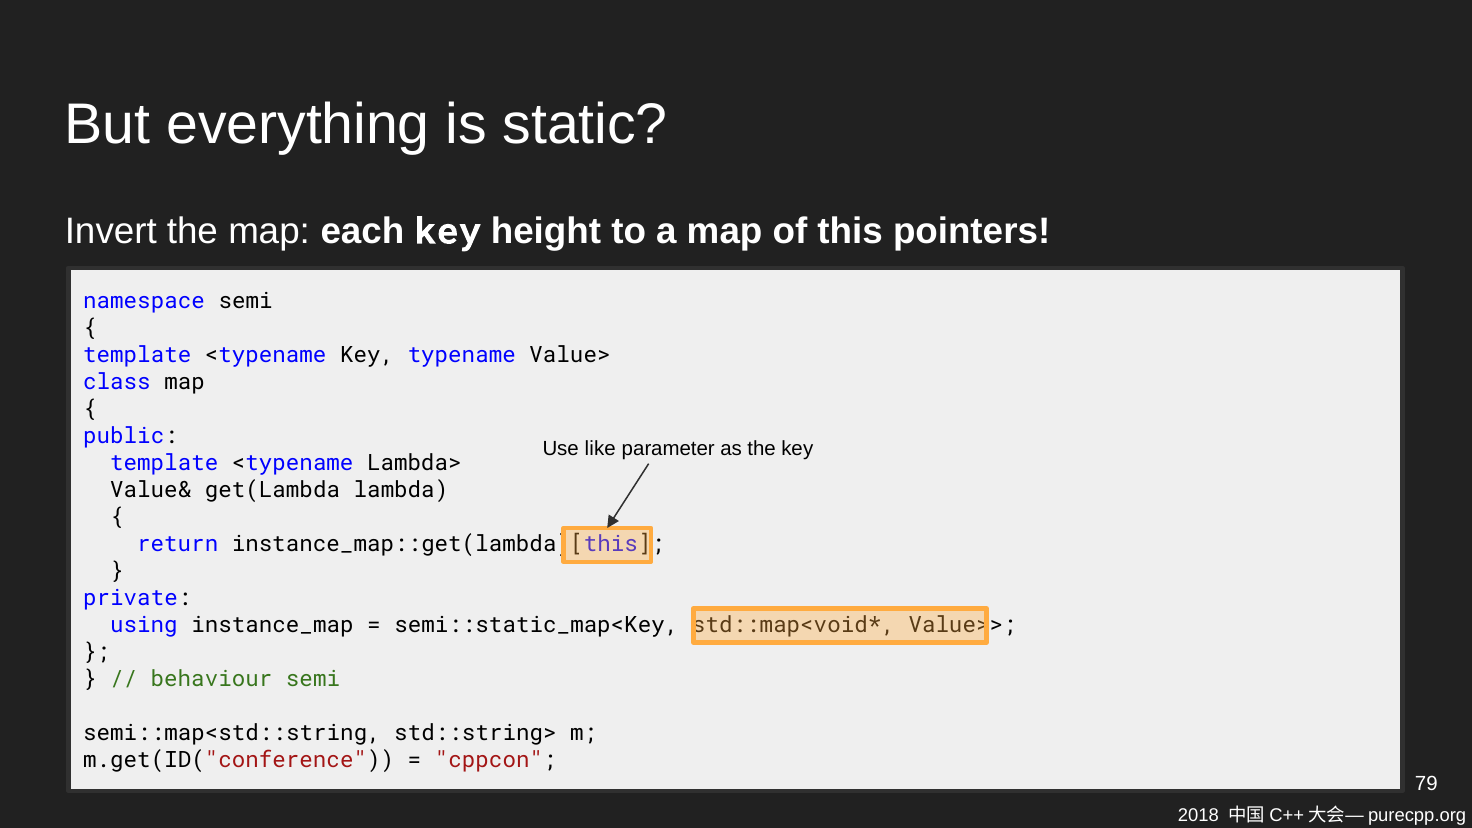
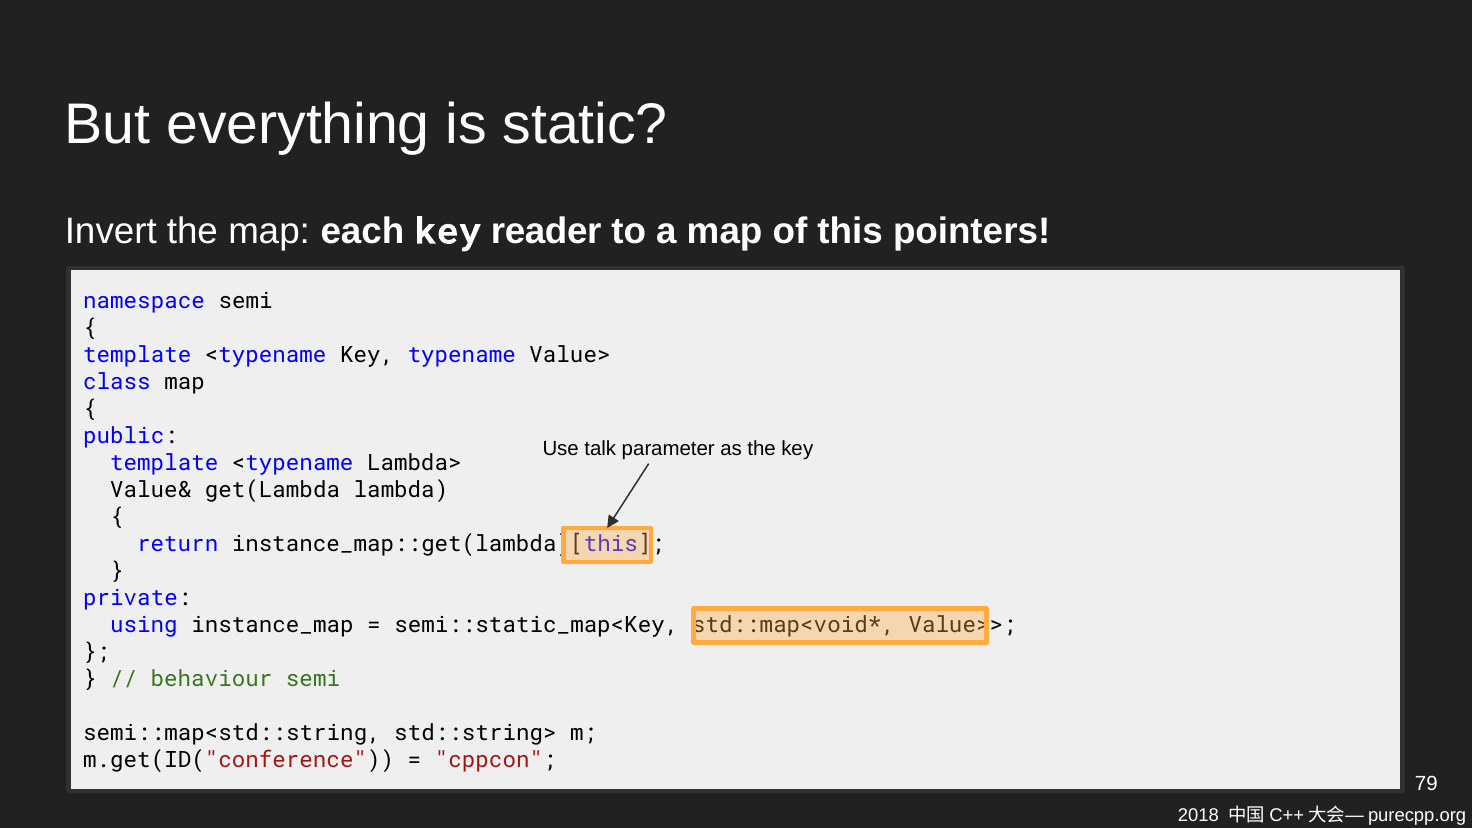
height: height -> reader
like: like -> talk
